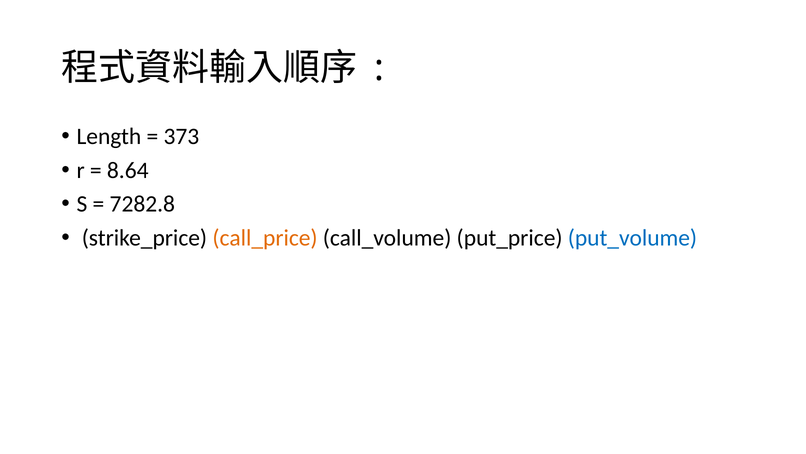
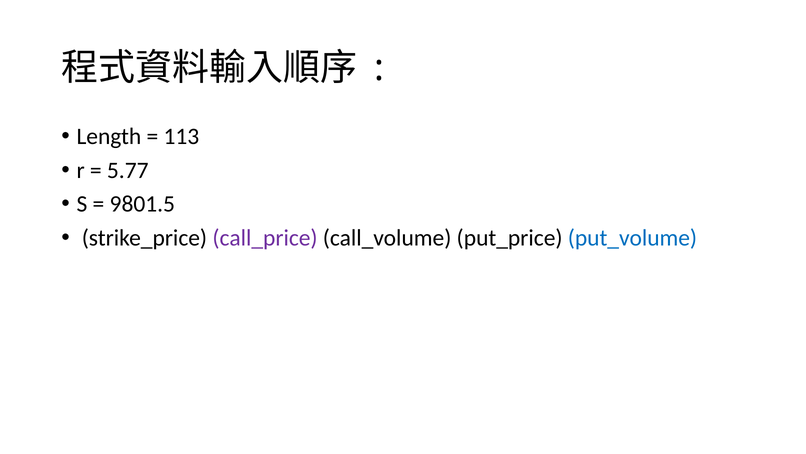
373: 373 -> 113
8.64: 8.64 -> 5.77
7282.8: 7282.8 -> 9801.5
call_price colour: orange -> purple
